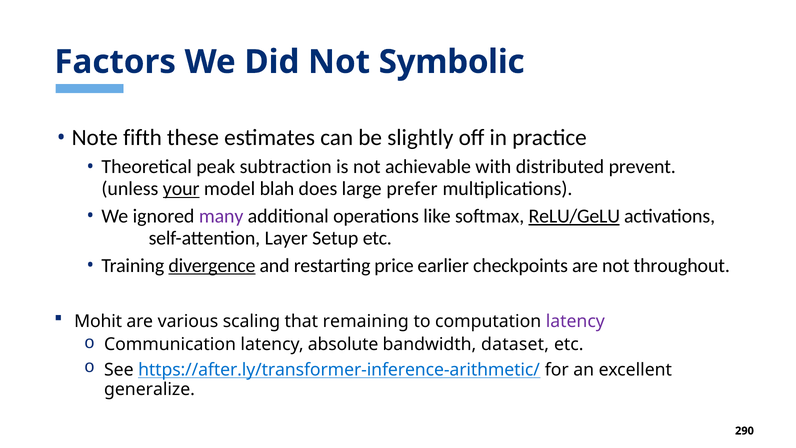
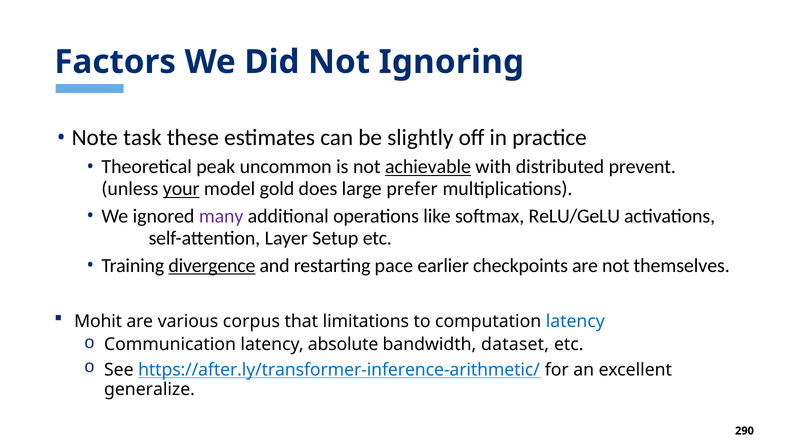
Symbolic: Symbolic -> Ignoring
fifth: fifth -> task
subtraction: subtraction -> uncommon
achievable underline: none -> present
blah: blah -> gold
ReLU/GeLU underline: present -> none
price: price -> pace
throughout: throughout -> themselves
scaling: scaling -> corpus
remaining: remaining -> limitations
latency at (575, 321) colour: purple -> blue
